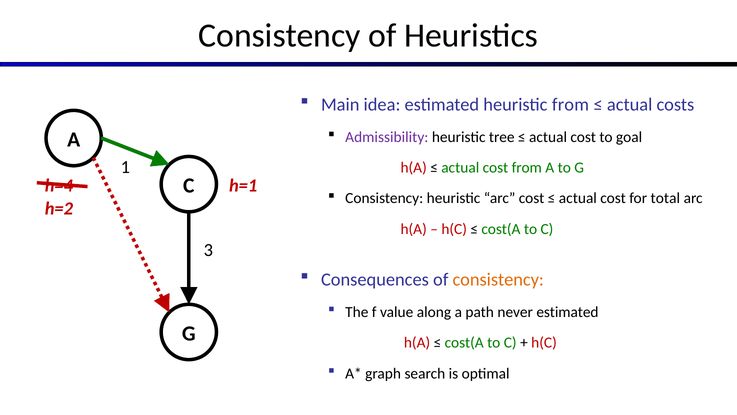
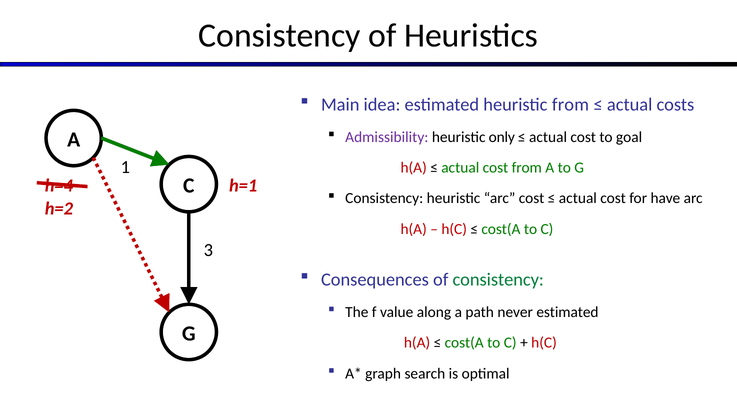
tree: tree -> only
total: total -> have
consistency at (498, 280) colour: orange -> green
